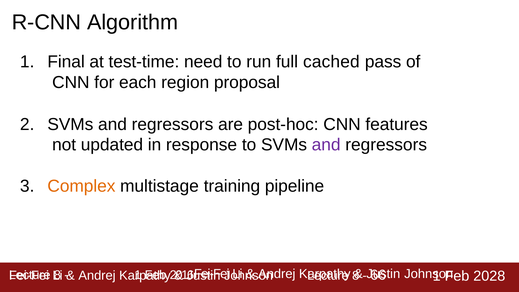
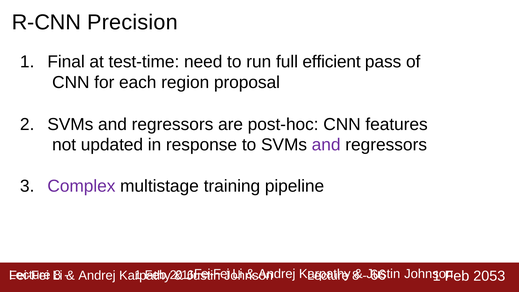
Algorithm: Algorithm -> Precision
cached: cached -> efficient
Complex colour: orange -> purple
2028: 2028 -> 2053
